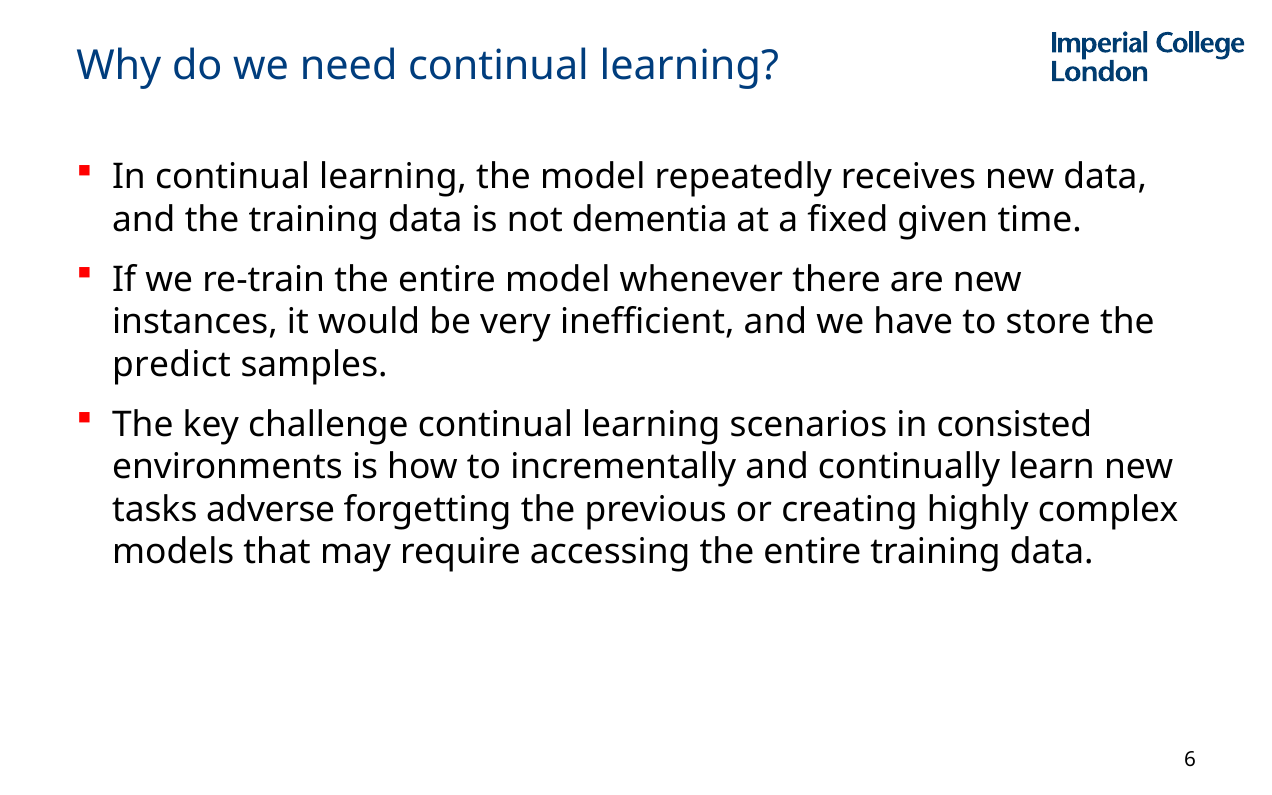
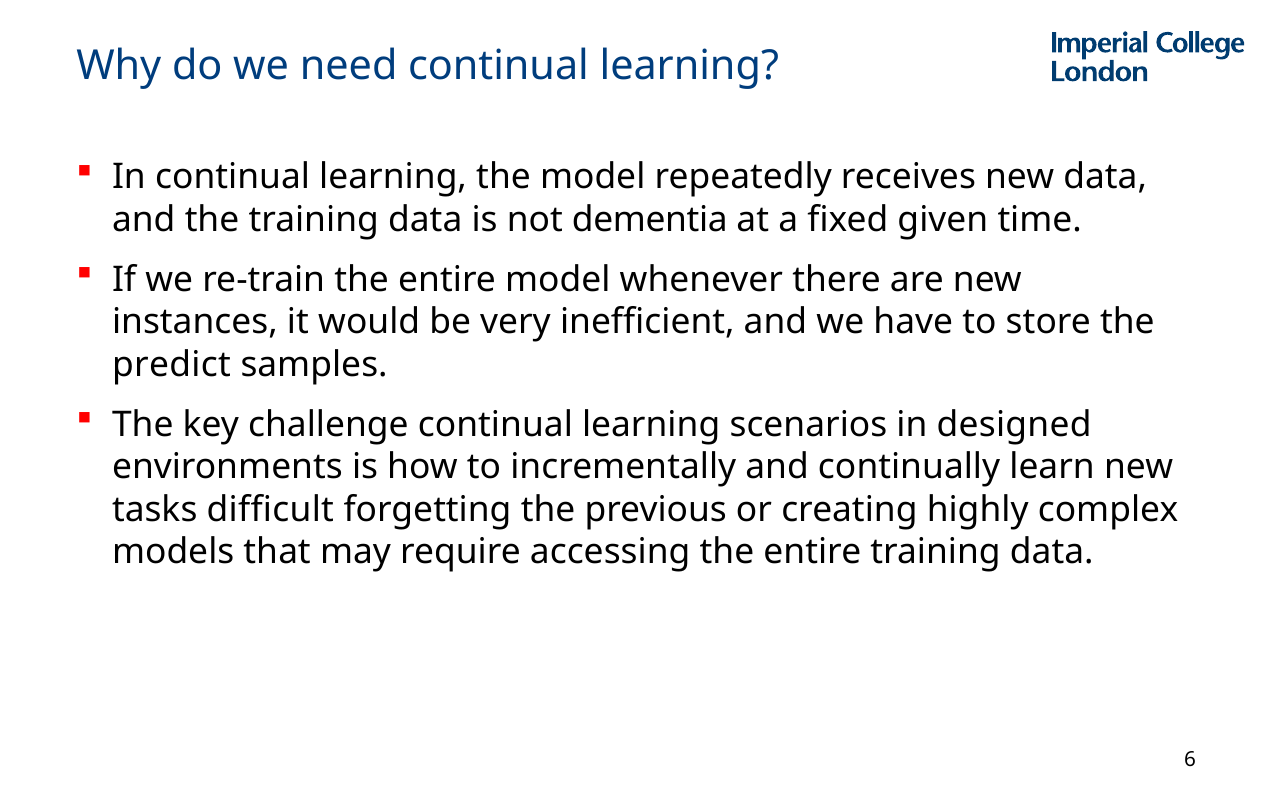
consisted: consisted -> designed
adverse: adverse -> difficult
